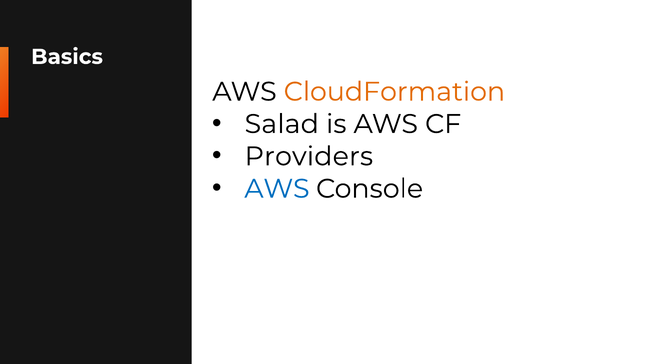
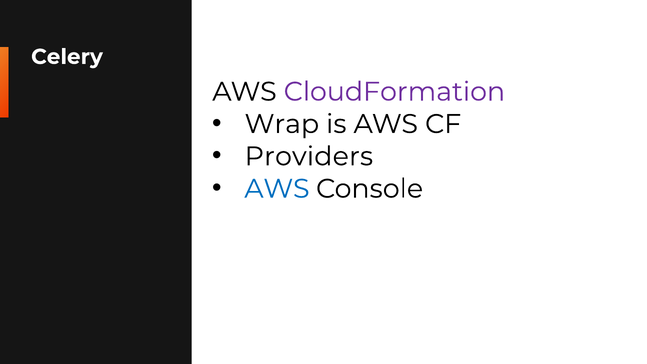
Basics: Basics -> Celery
CloudFormation colour: orange -> purple
Salad: Salad -> Wrap
